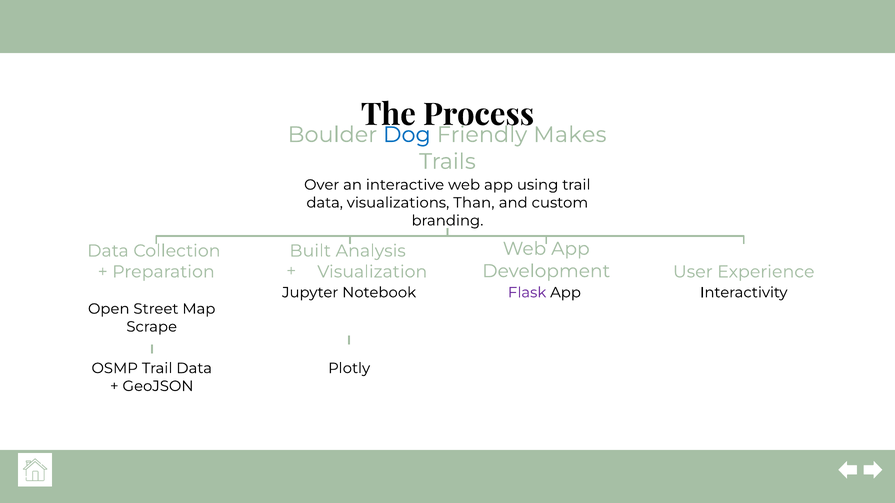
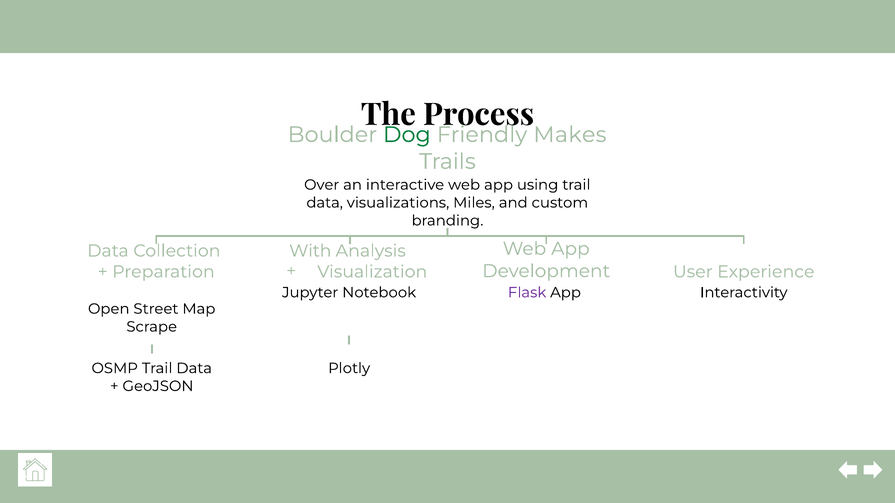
Dog colour: blue -> green
Than: Than -> Miles
Built: Built -> With
